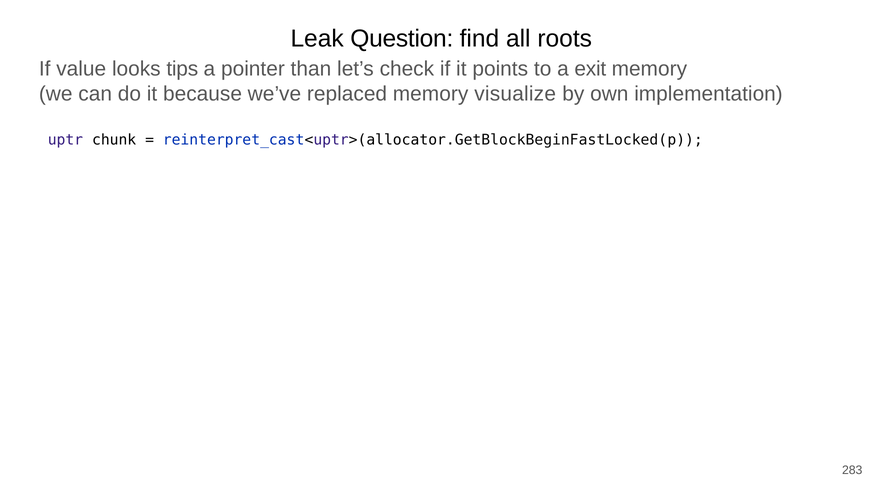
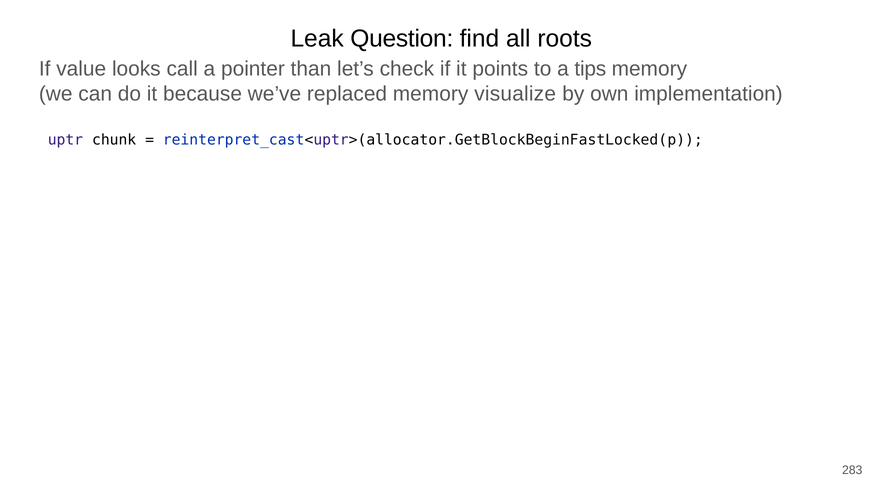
tips: tips -> call
exit: exit -> tips
